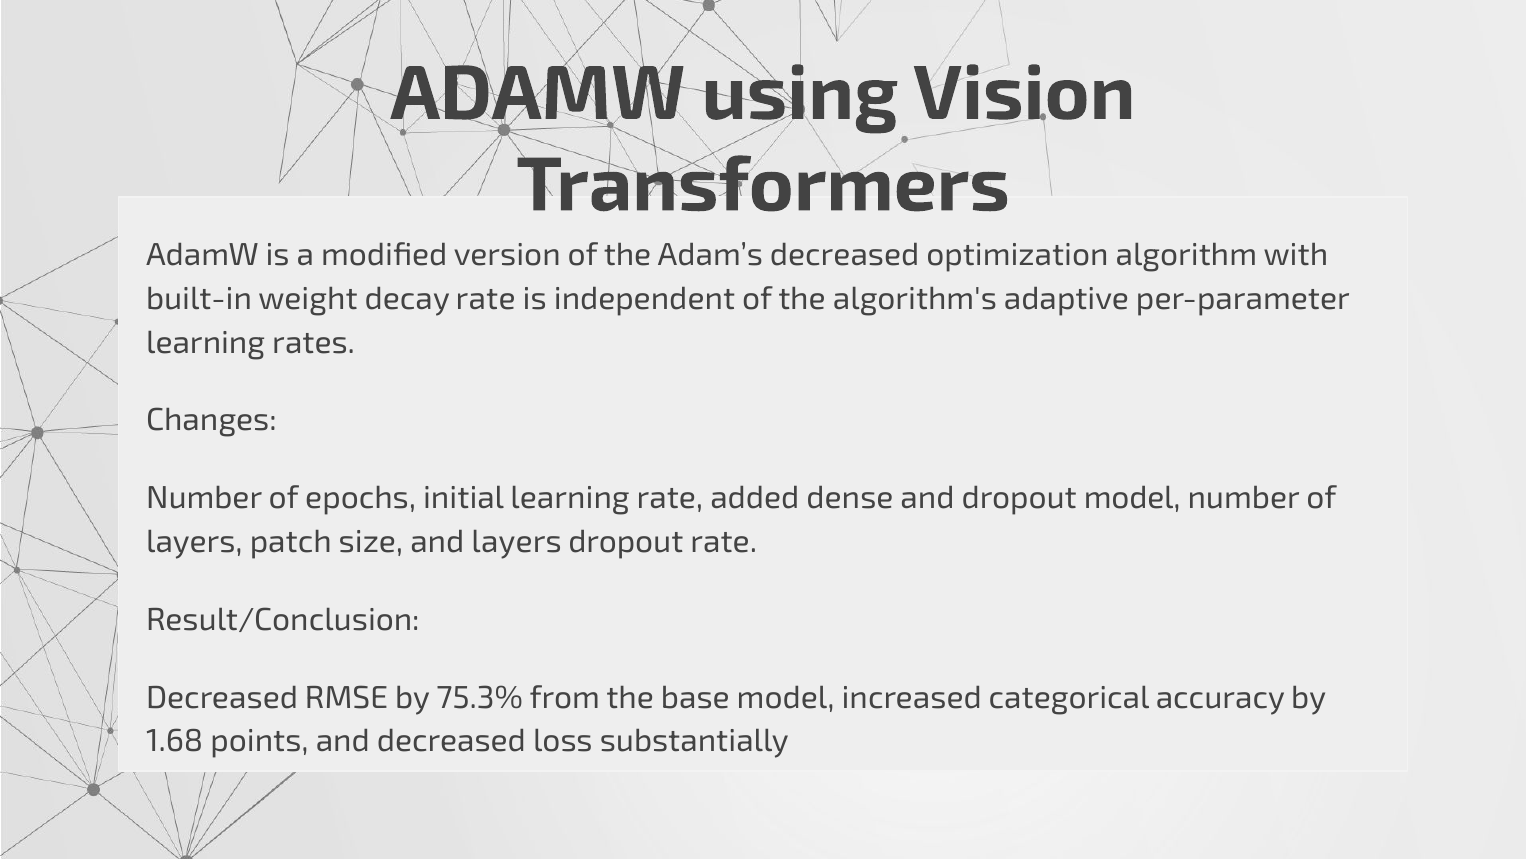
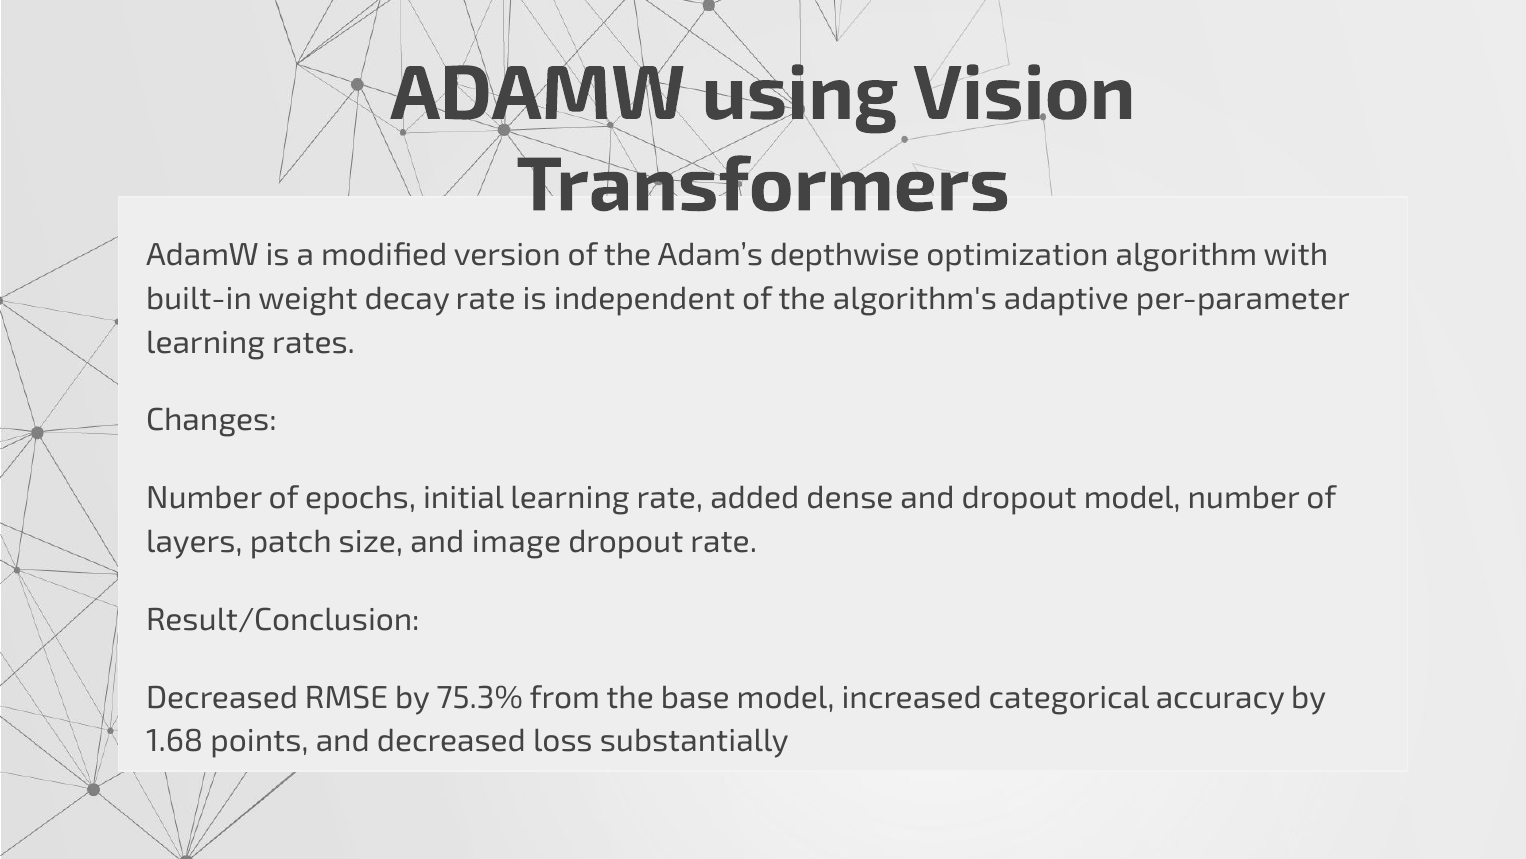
Adam’s decreased: decreased -> depthwise
and layers: layers -> image
